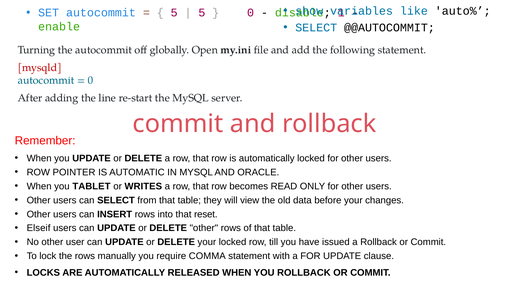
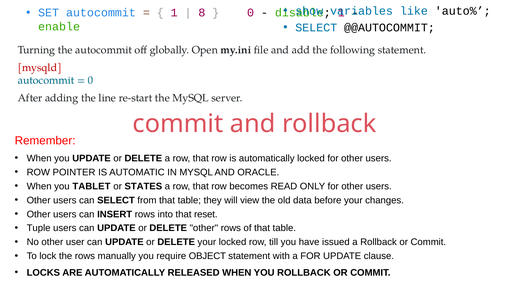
5 at (174, 13): 5 -> 1
5 at (202, 13): 5 -> 8
WRITES: WRITES -> STATES
Elseif: Elseif -> Tuple
COMMA: COMMA -> OBJECT
